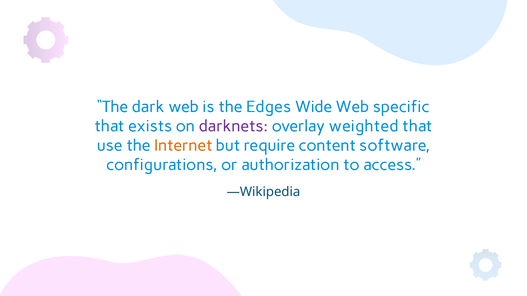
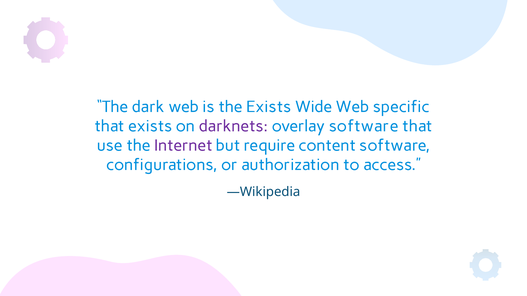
the Edges: Edges -> Exists
overlay weighted: weighted -> software
Internet colour: orange -> purple
